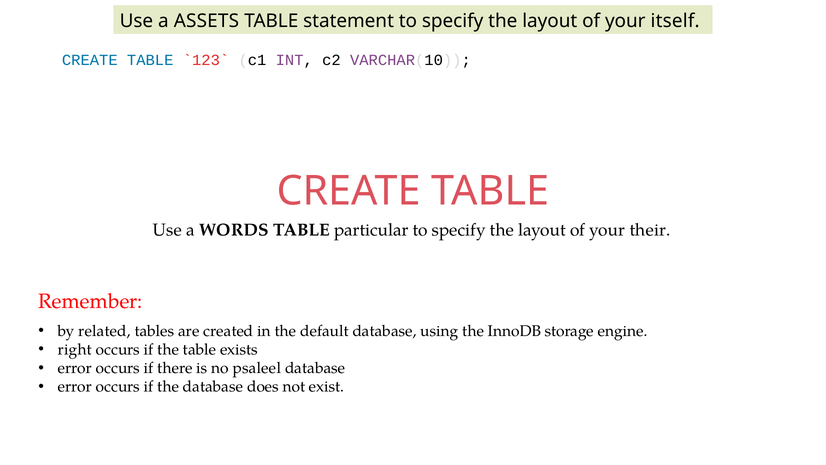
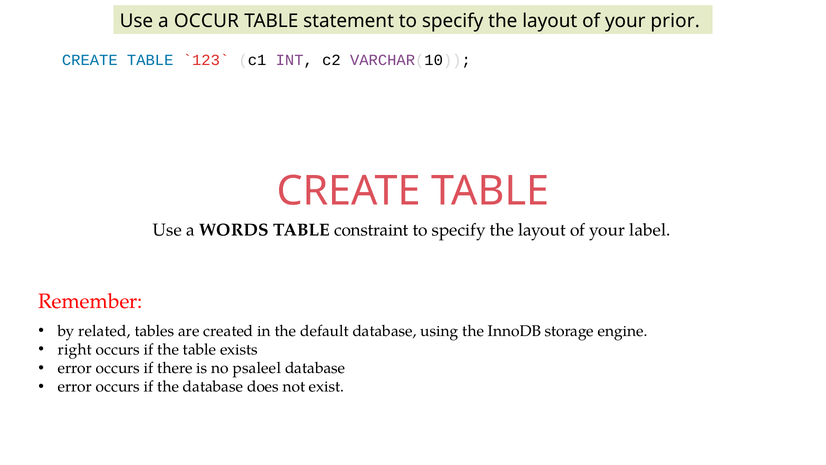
ASSETS: ASSETS -> OCCUR
itself: itself -> prior
particular: particular -> constraint
their: their -> label
